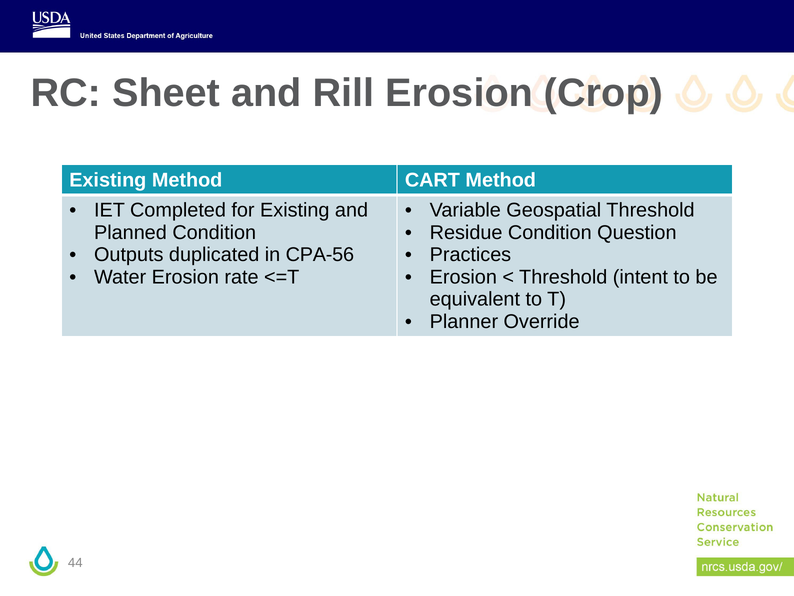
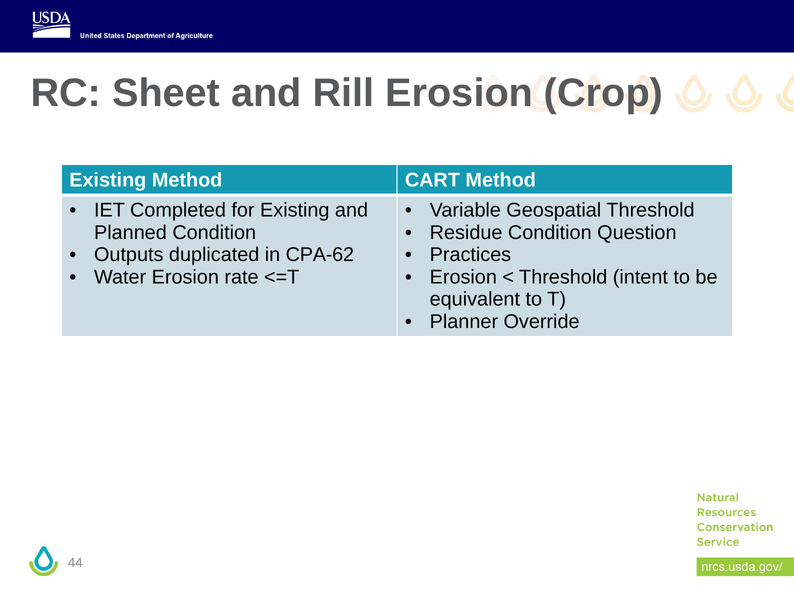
CPA-56: CPA-56 -> CPA-62
